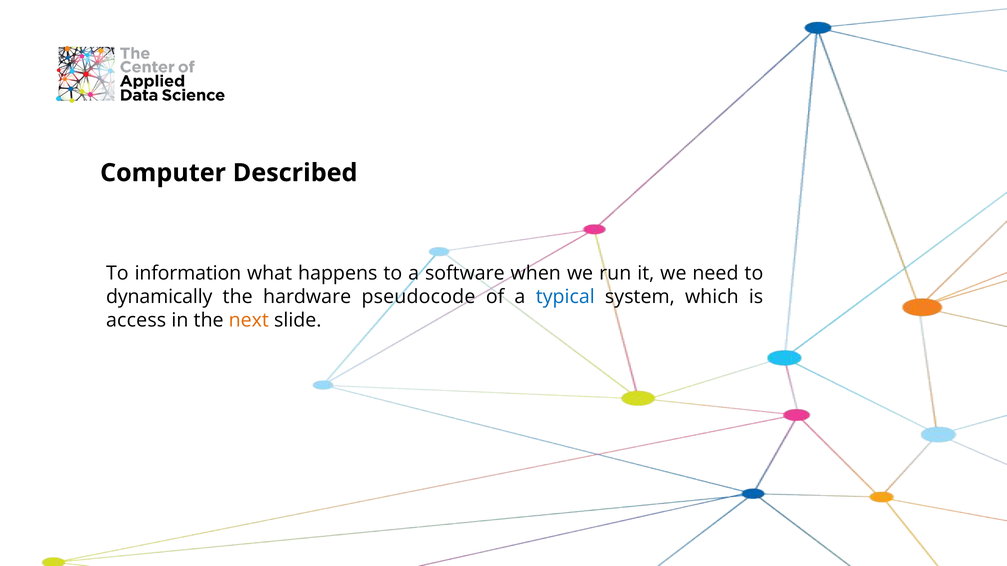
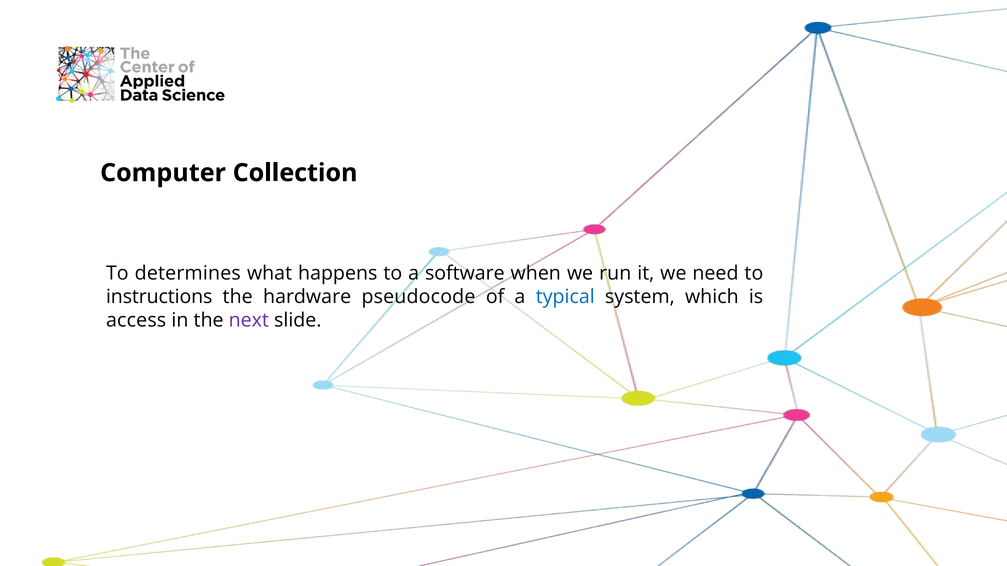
Described: Described -> Collection
information: information -> determines
dynamically: dynamically -> instructions
next colour: orange -> purple
